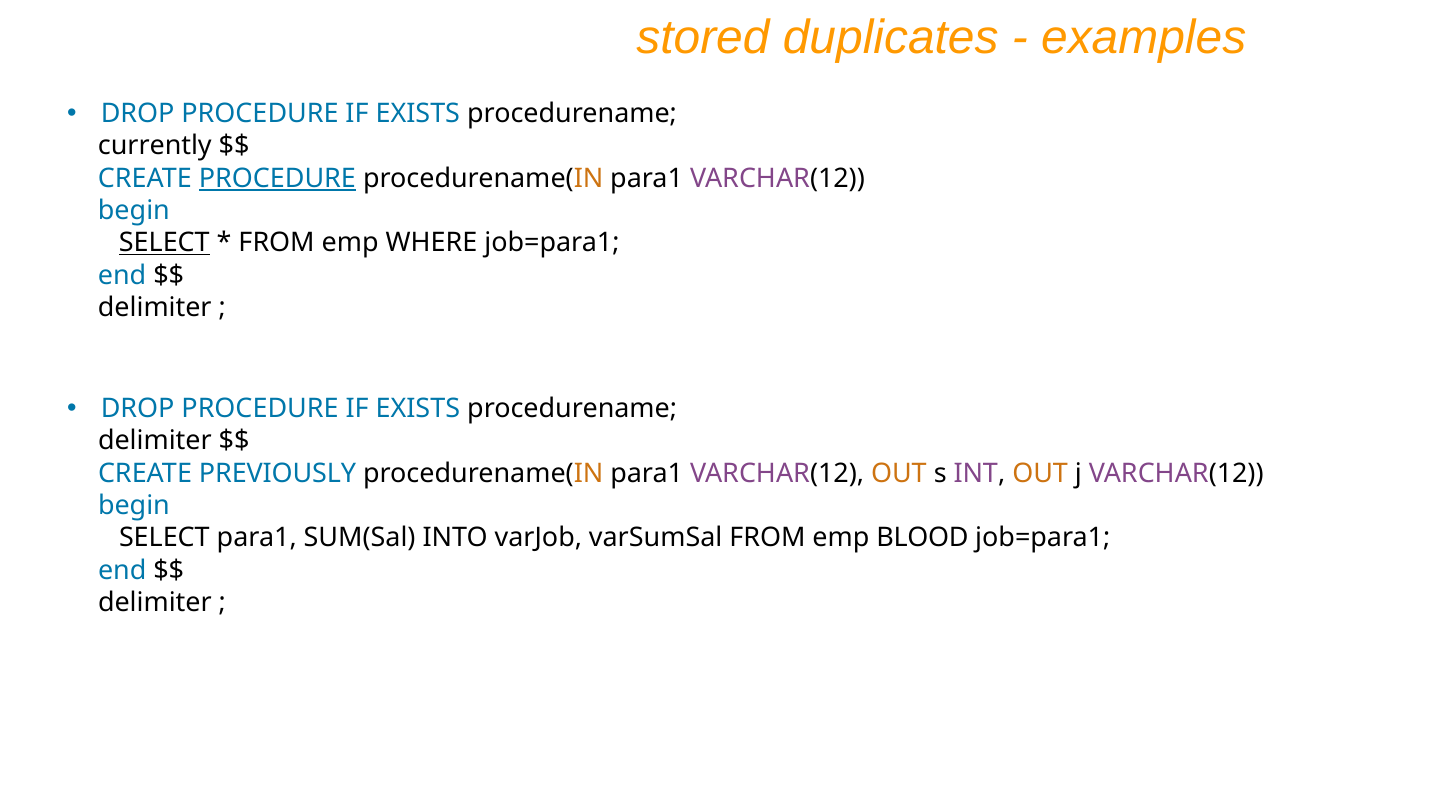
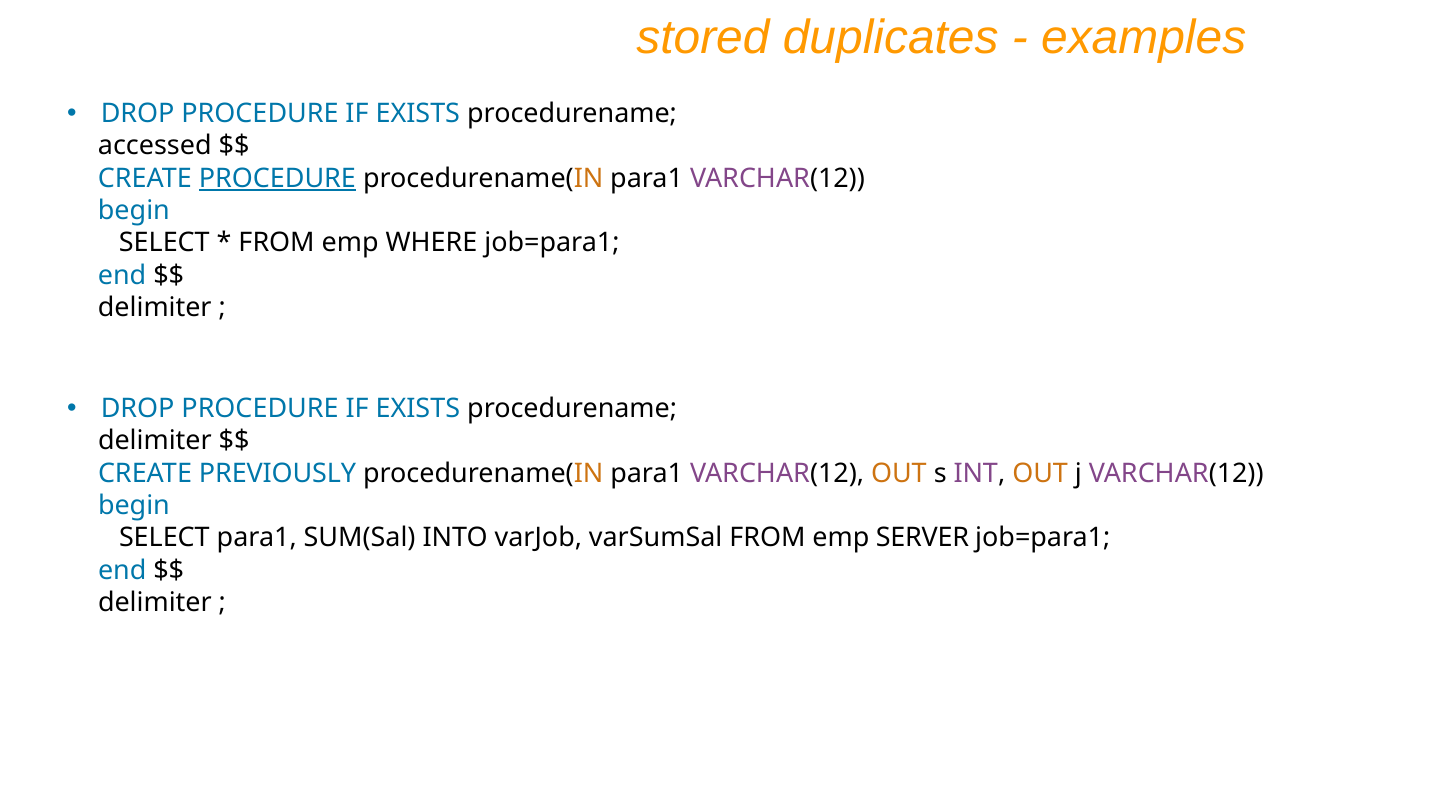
currently: currently -> accessed
SELECT at (164, 243) underline: present -> none
BLOOD: BLOOD -> SERVER
